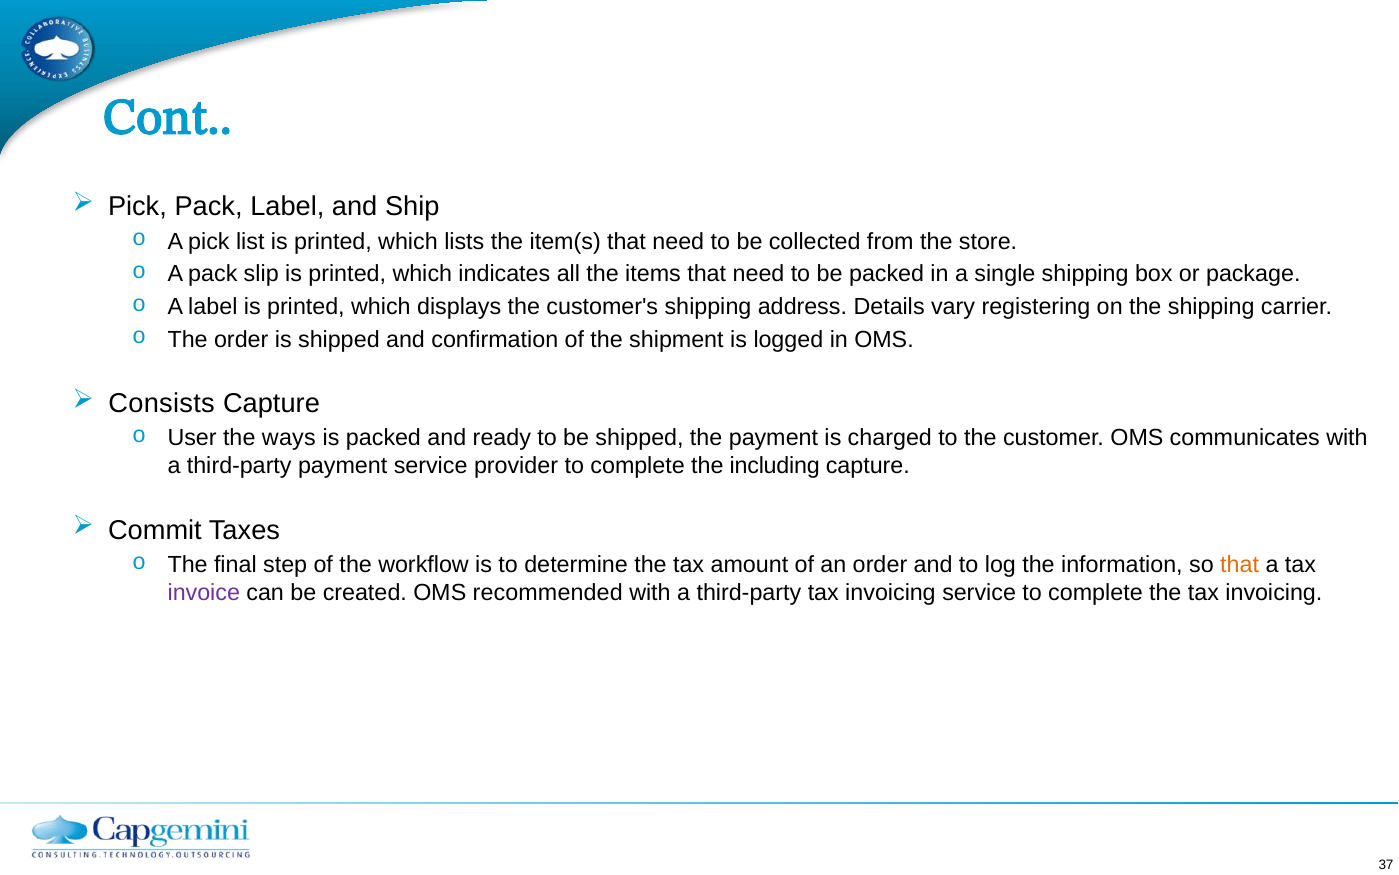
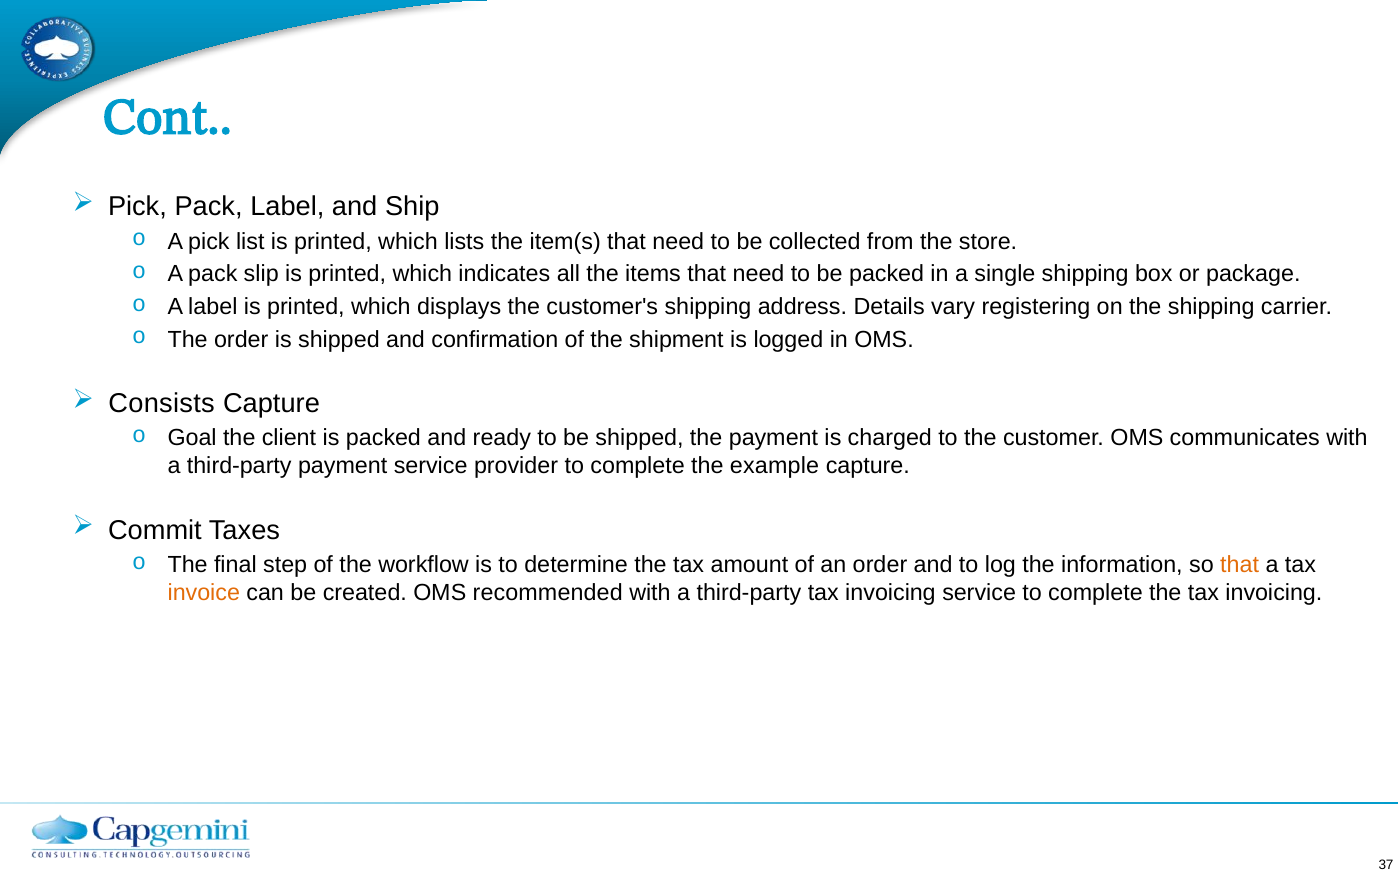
User: User -> Goal
ways: ways -> client
including: including -> example
invoice colour: purple -> orange
